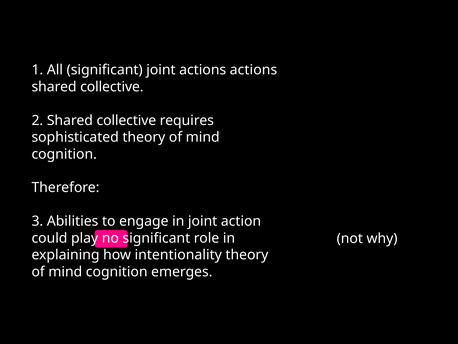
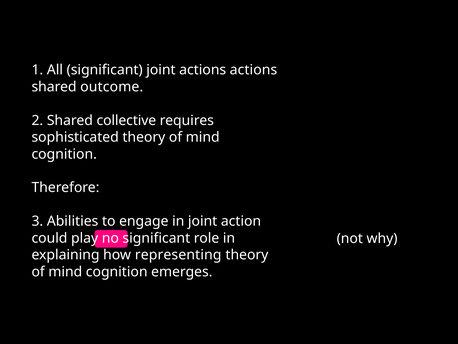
collective at (112, 87): collective -> outcome
intentionality: intentionality -> representing
